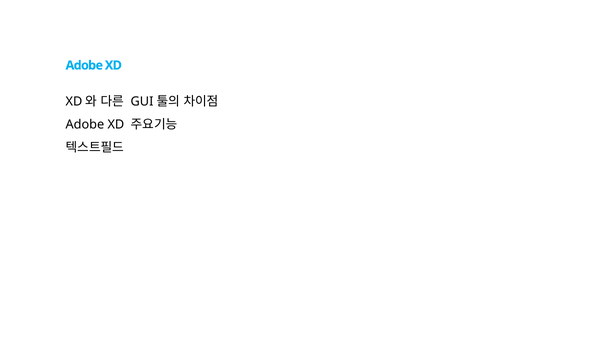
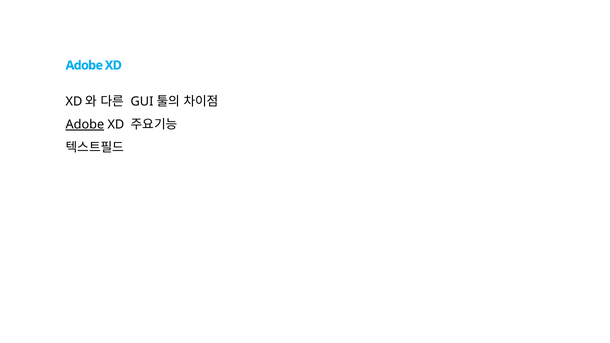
Adobe at (85, 125) underline: none -> present
